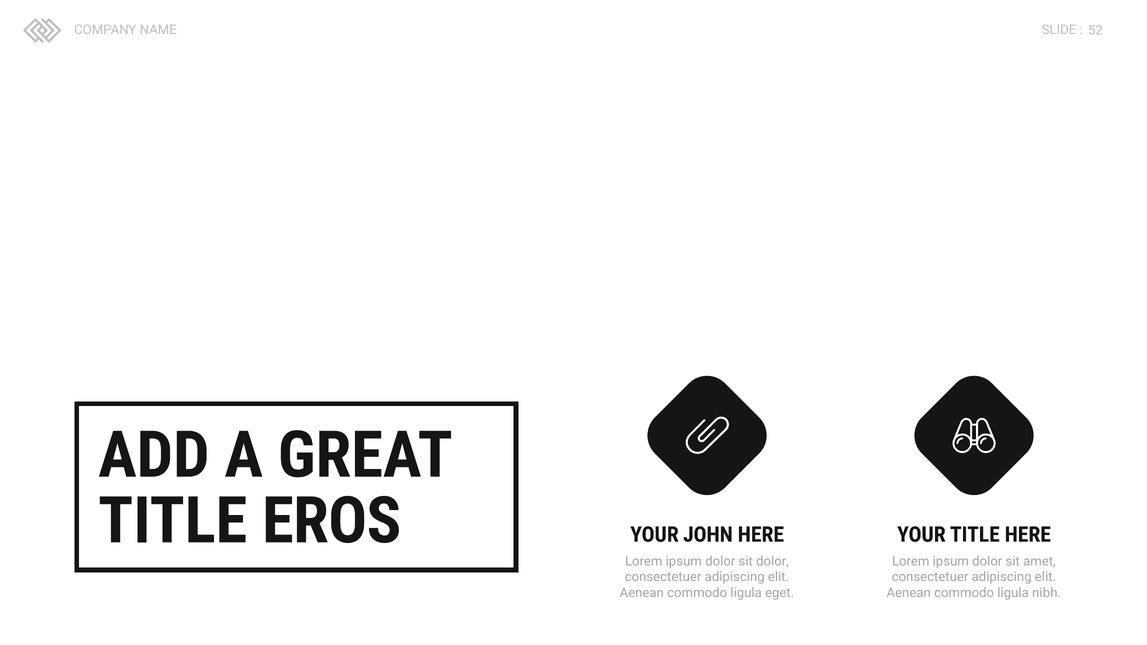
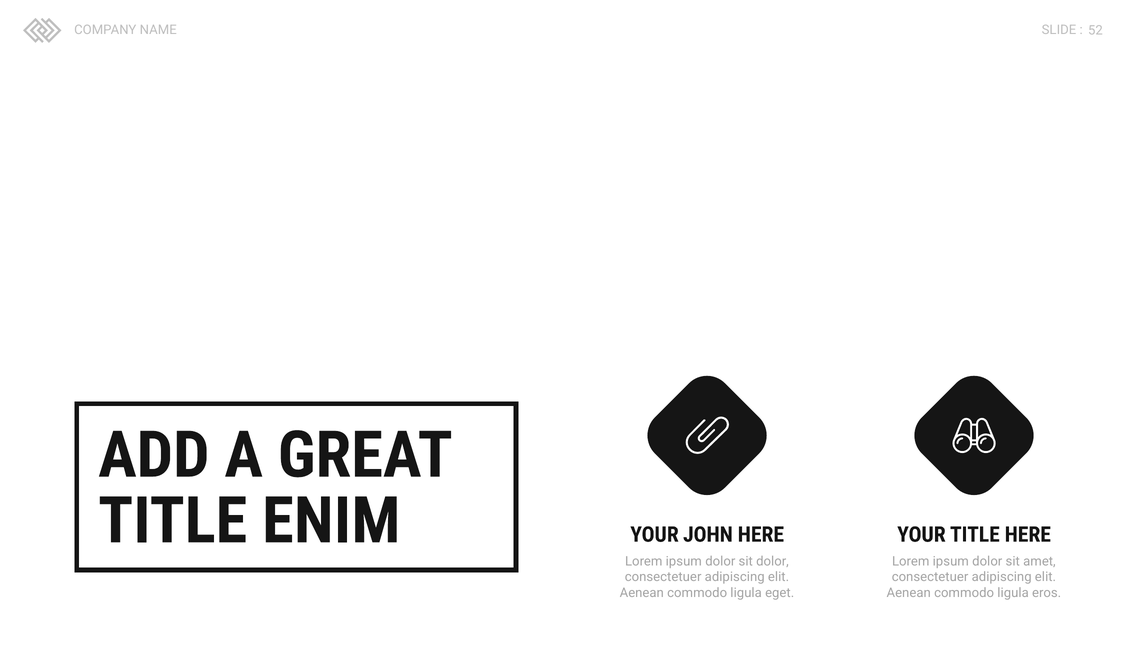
EROS: EROS -> ENIM
nibh: nibh -> eros
